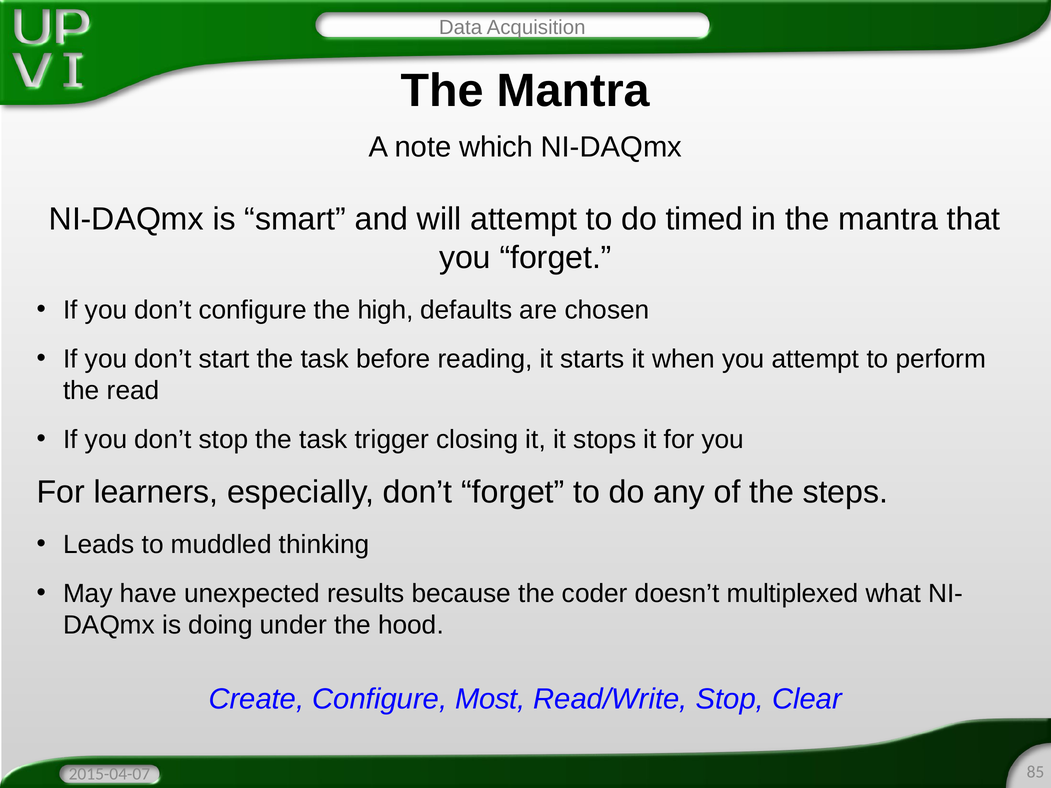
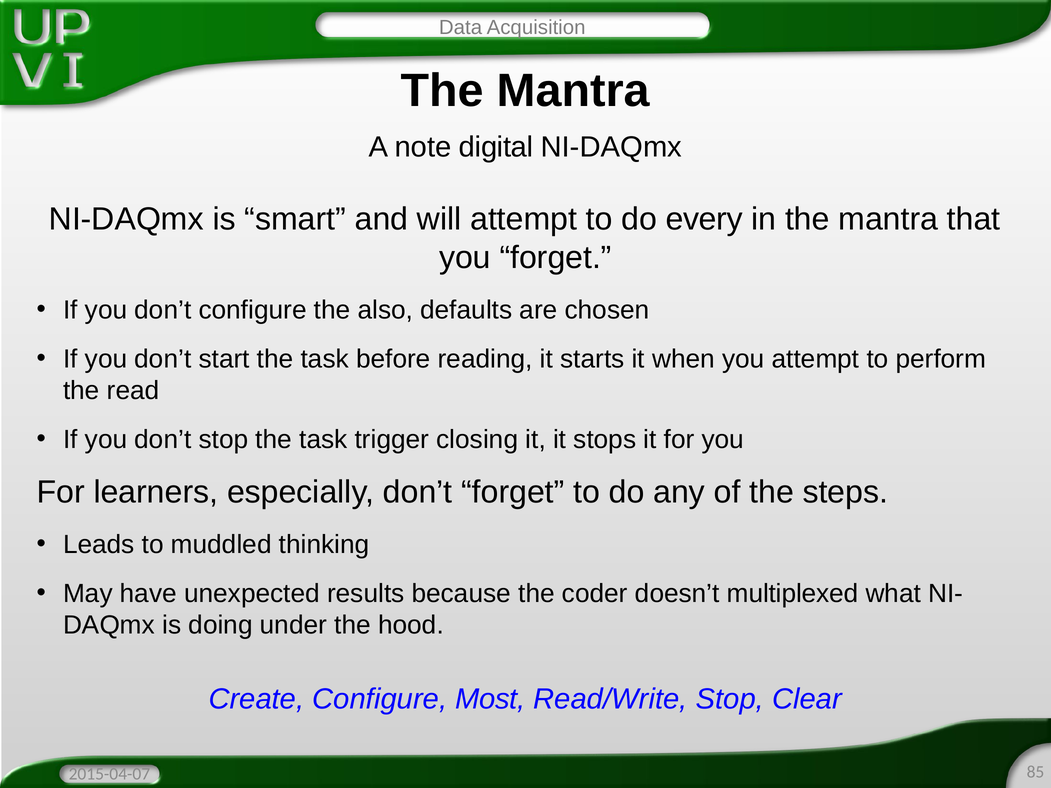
which: which -> digital
timed: timed -> every
high: high -> also
